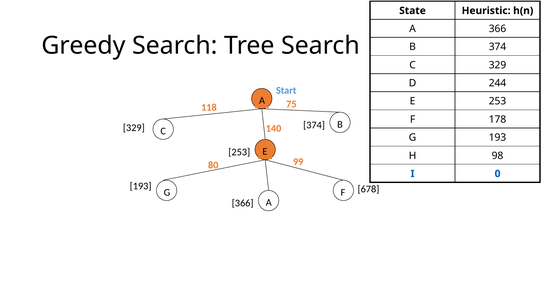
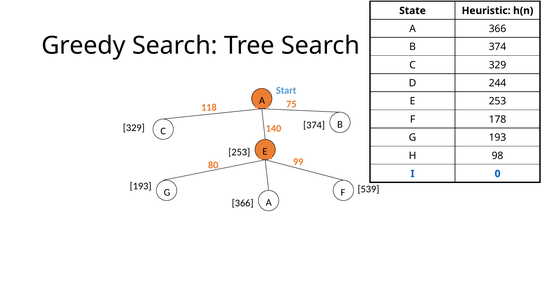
678: 678 -> 539
